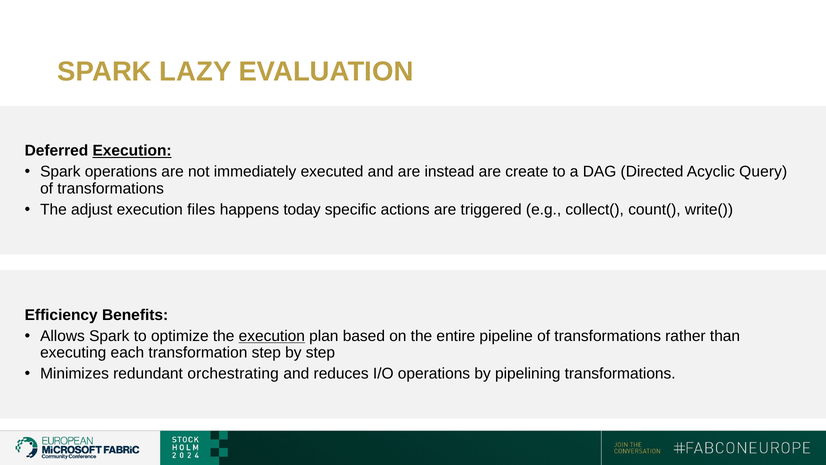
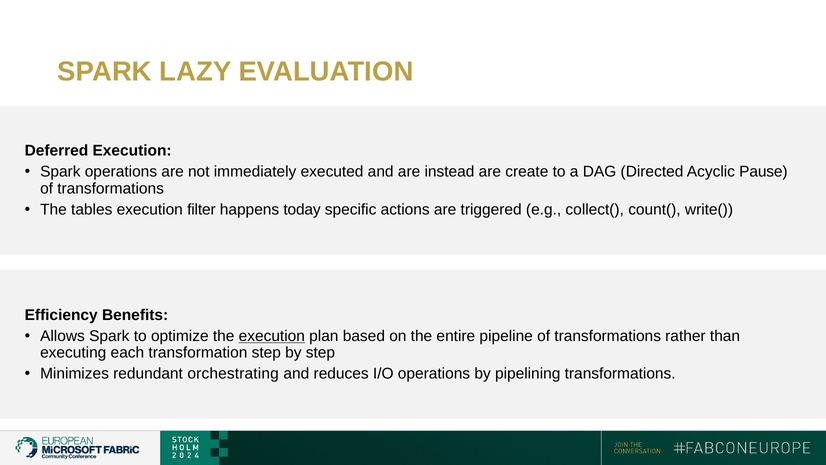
Execution at (132, 151) underline: present -> none
Query: Query -> Pause
adjust: adjust -> tables
files: files -> filter
